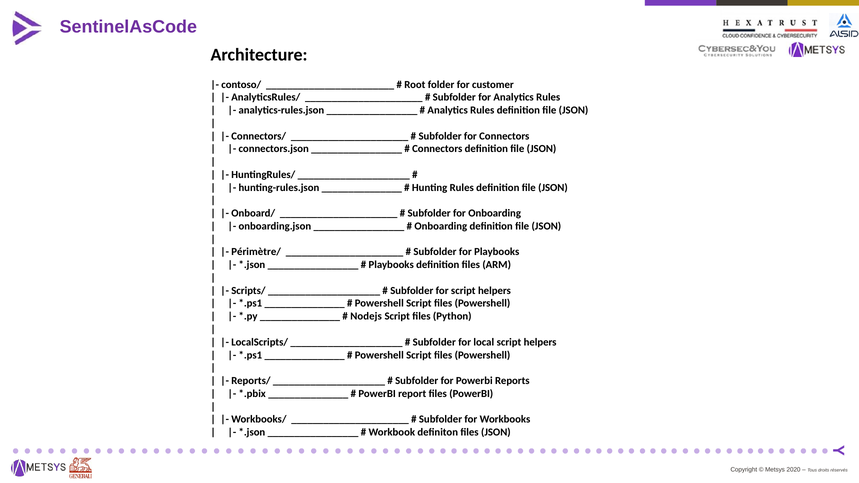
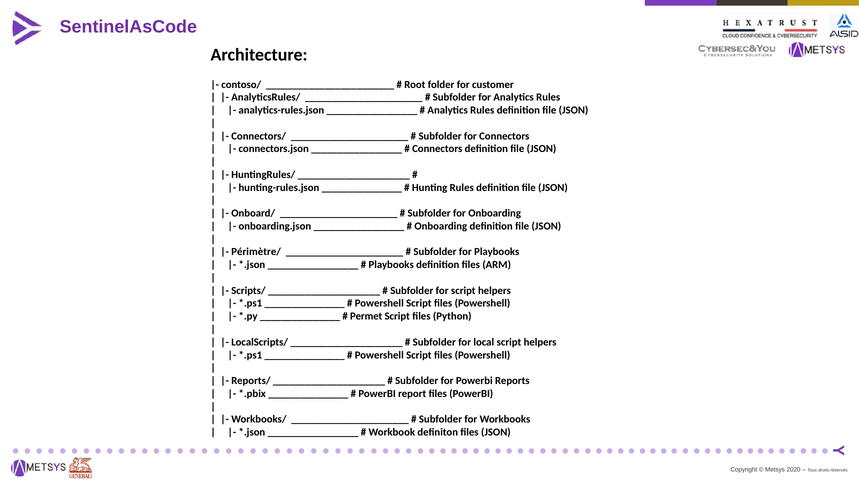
Nodejs: Nodejs -> Permet
